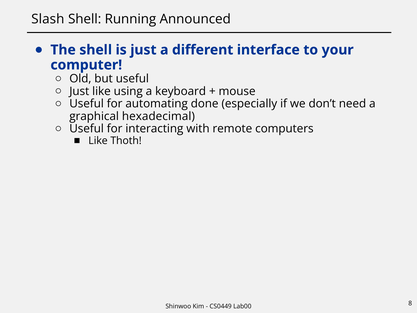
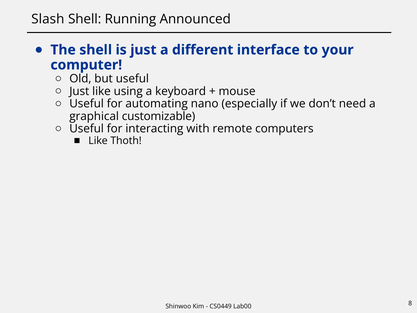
done: done -> nano
hexadecimal: hexadecimal -> customizable
